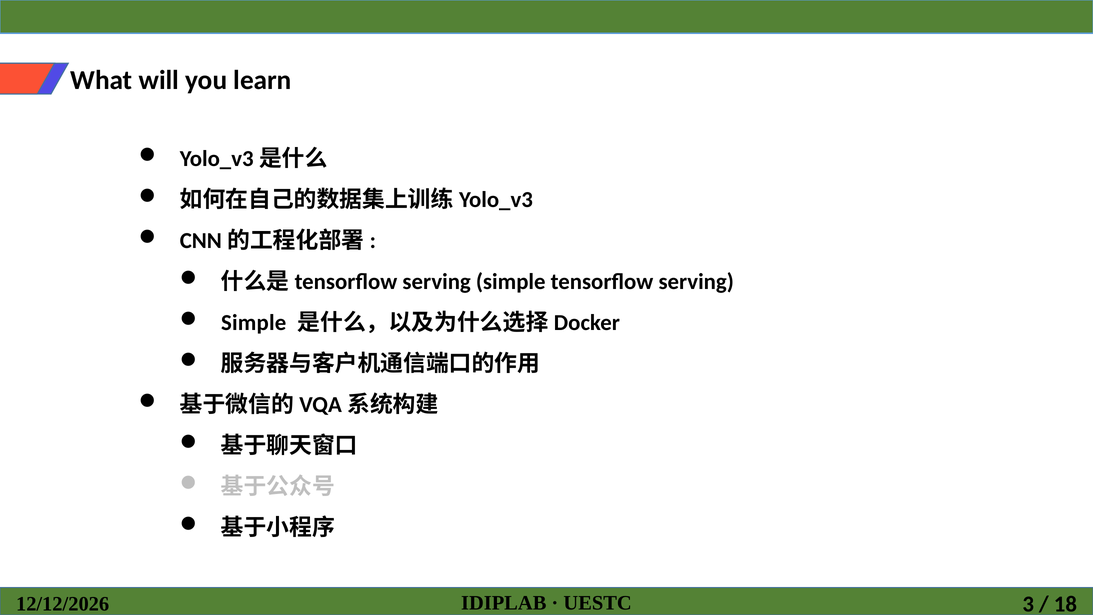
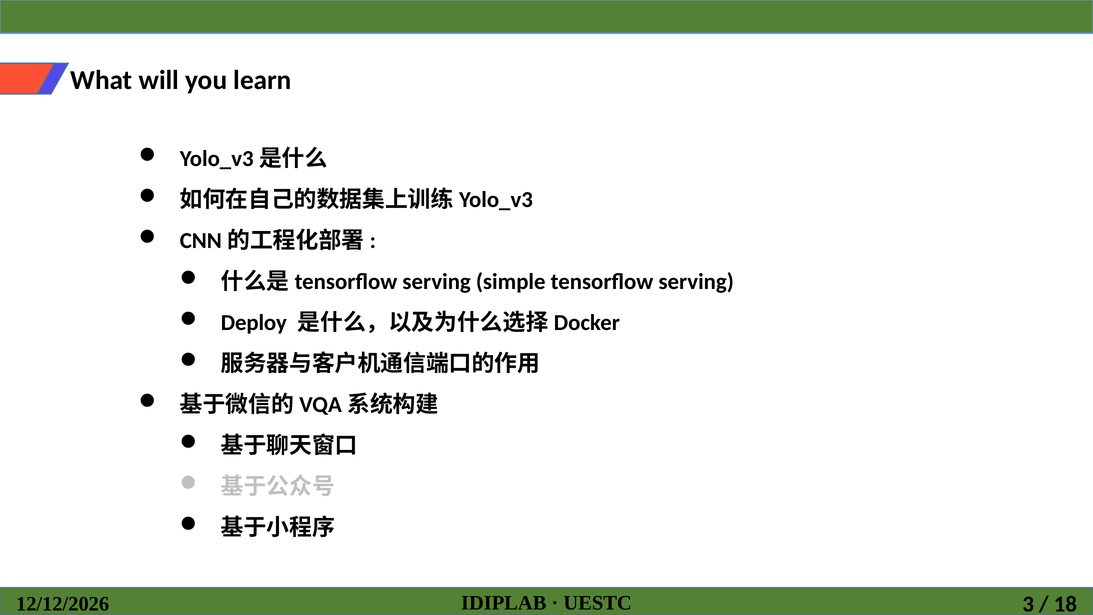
Simple at (254, 323): Simple -> Deploy
